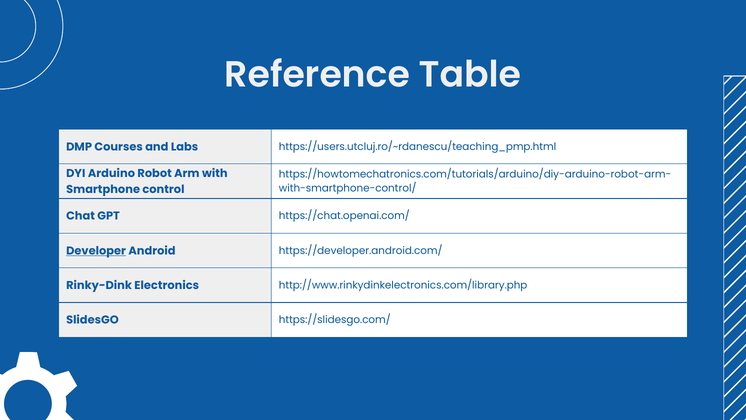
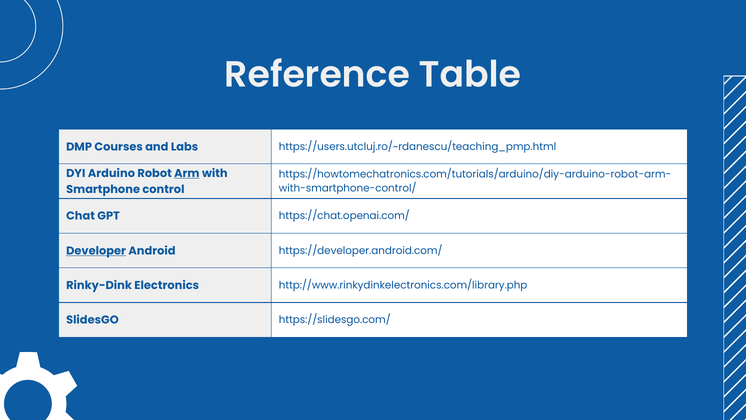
Arm underline: none -> present
